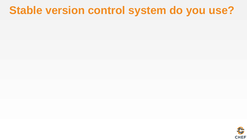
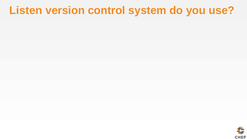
Stable: Stable -> Listen
